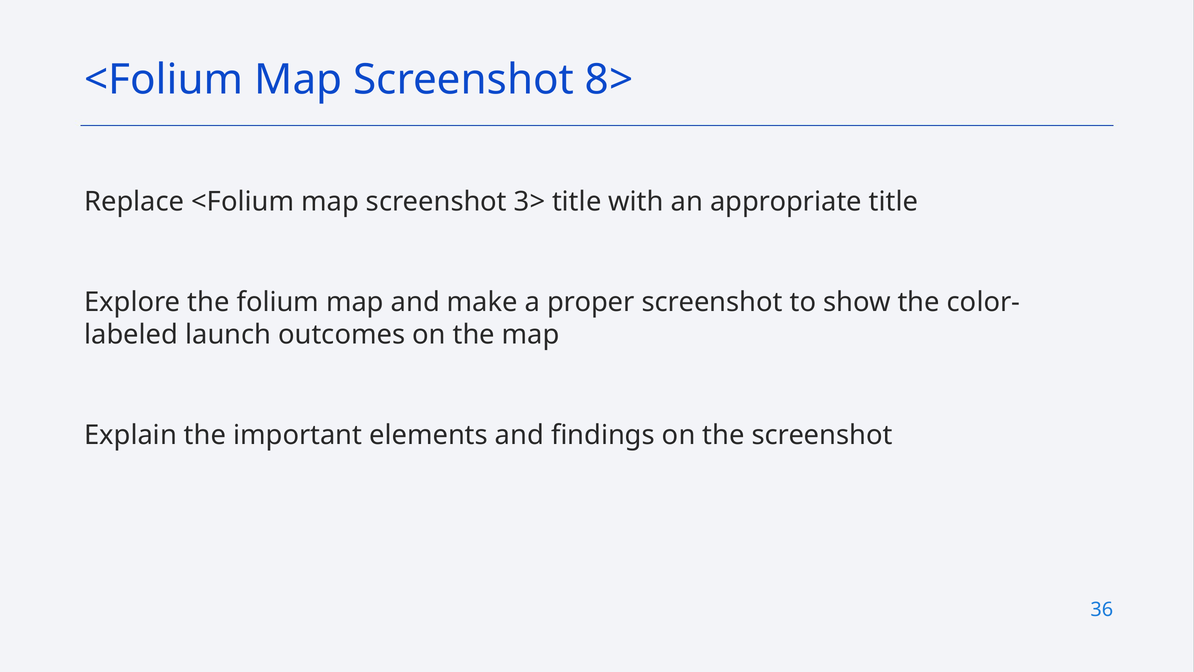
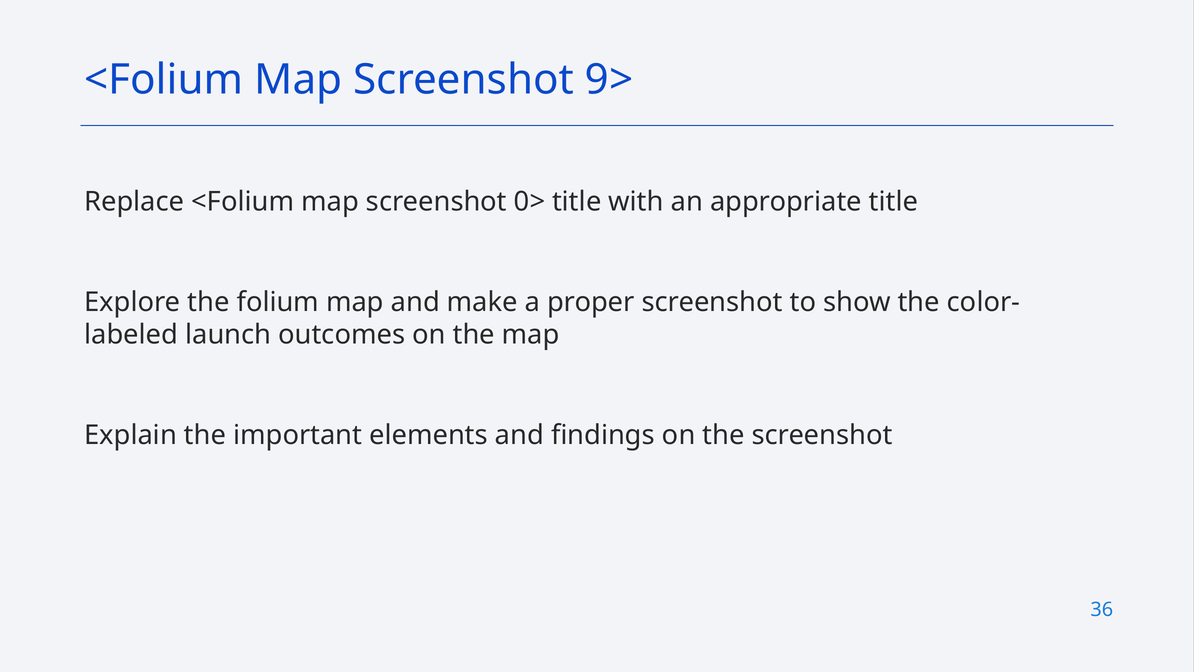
8>: 8> -> 9>
3>: 3> -> 0>
